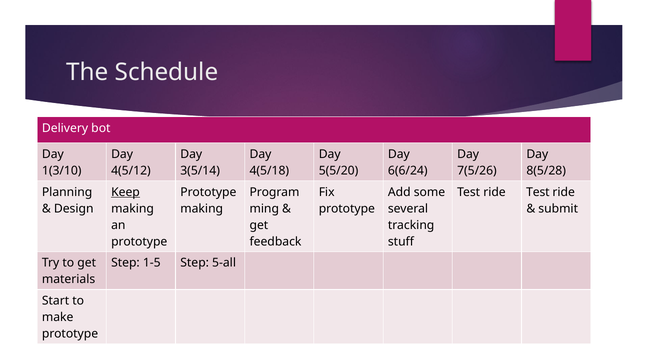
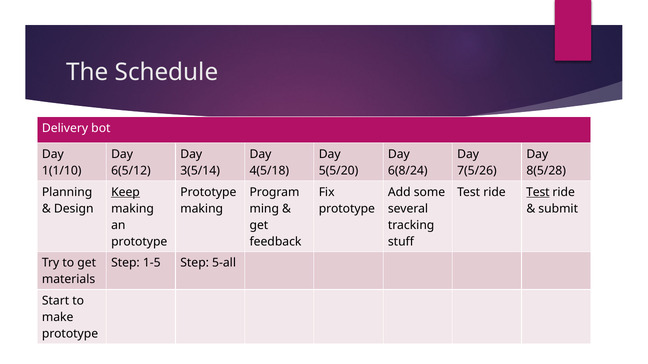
1(3/10: 1(3/10 -> 1(1/10
4(5/12: 4(5/12 -> 6(5/12
6(6/24: 6(6/24 -> 6(8/24
Test at (538, 192) underline: none -> present
